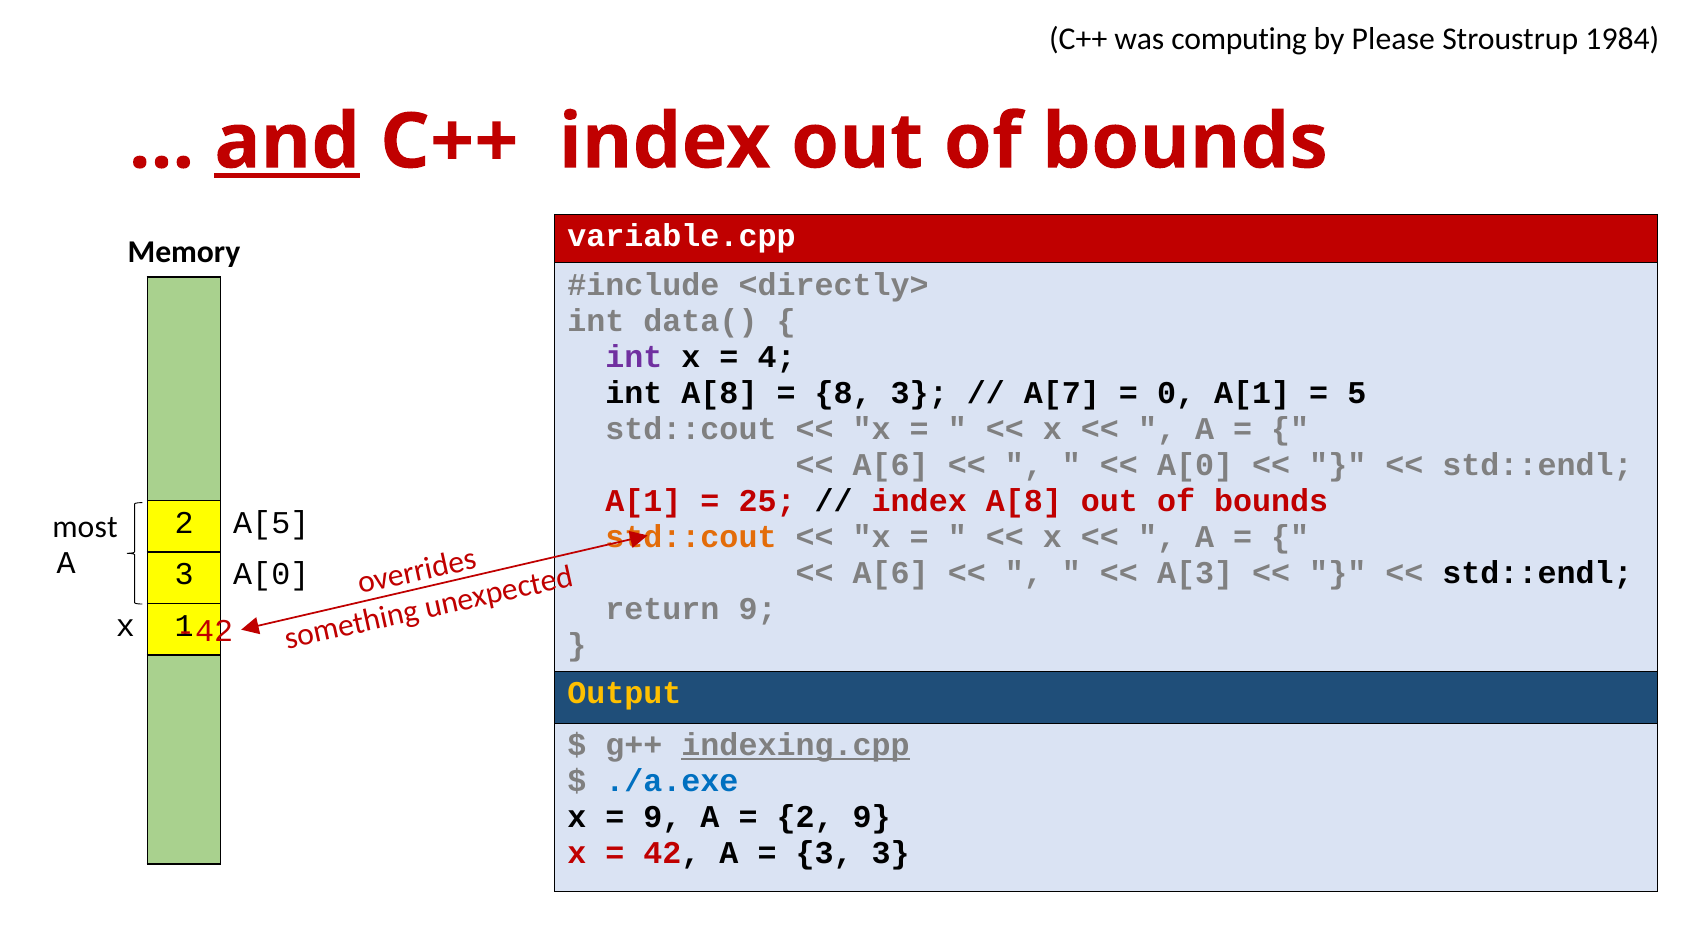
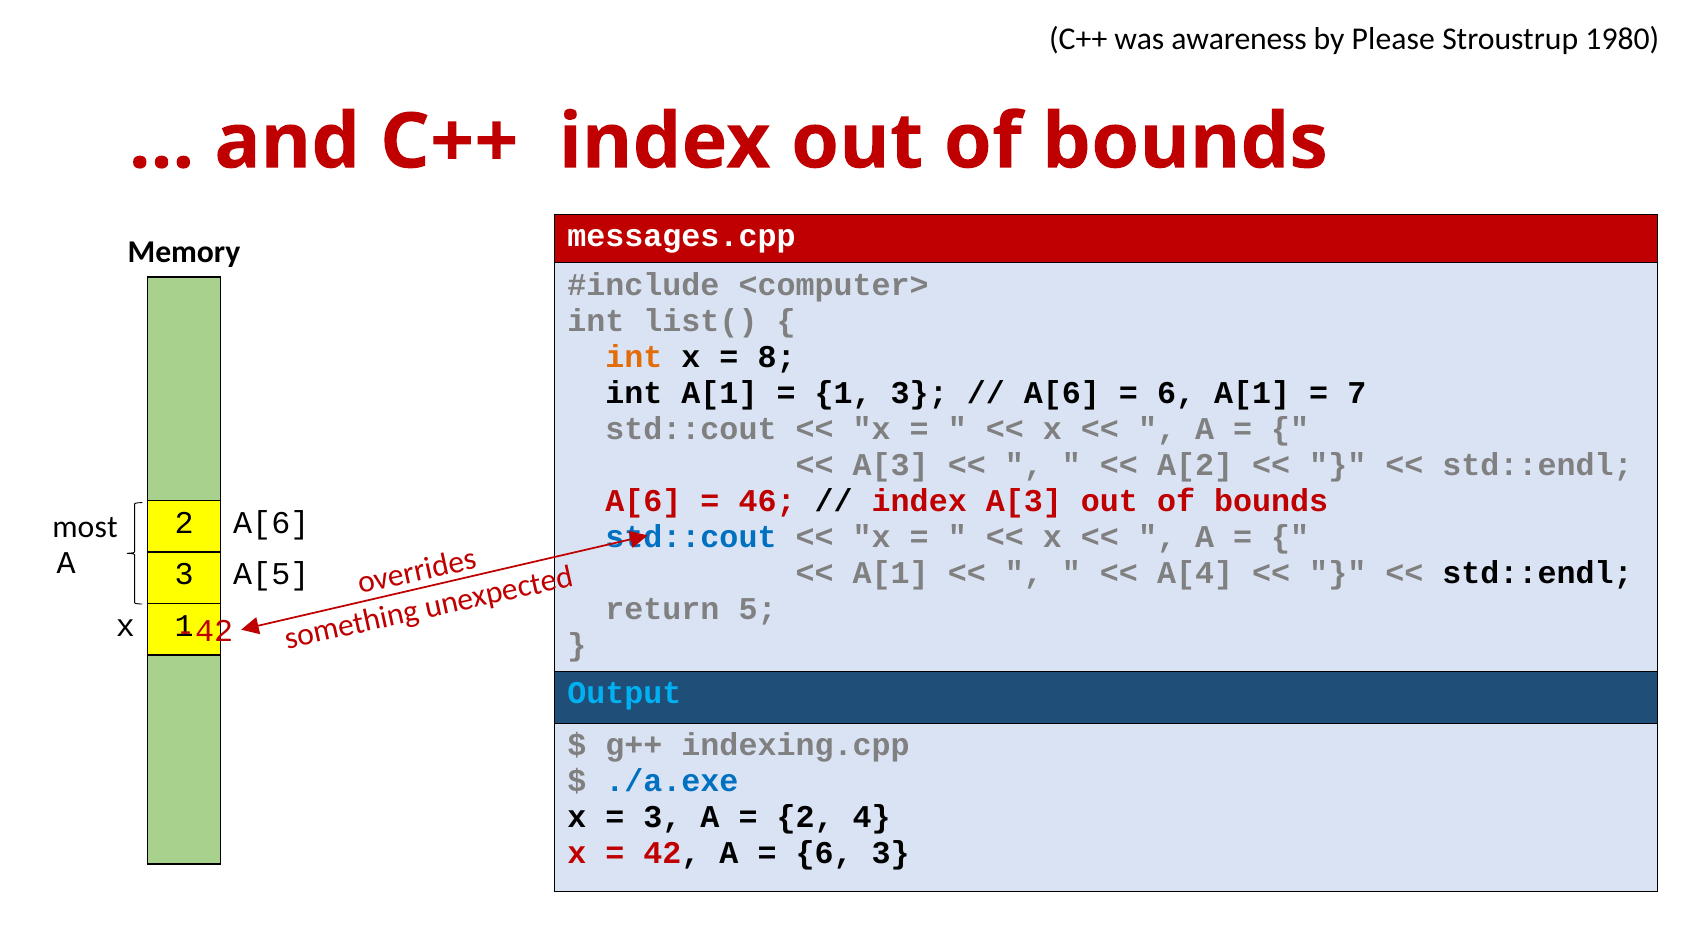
computing: computing -> awareness
1984: 1984 -> 1980
and underline: present -> none
variable.cpp: variable.cpp -> messages.cpp
<directly>: <directly> -> <computer>
data(: data( -> list(
int at (634, 357) colour: purple -> orange
4: 4 -> 8
int A[8: A[8 -> A[1
8 at (843, 393): 8 -> 1
A[7 at (1062, 393): A[7 -> A[6
0 at (1176, 393): 0 -> 6
5: 5 -> 7
A[6 at (891, 465): A[6 -> A[3
A[0 at (1195, 465): A[0 -> A[2
A[1 at (643, 501): A[1 -> A[6
25: 25 -> 46
index A[8: A[8 -> A[3
2 A[5: A[5 -> A[6
std::cout at (691, 537) colour: orange -> blue
A[6 at (891, 573): A[6 -> A[1
A[3: A[3 -> A[4
3 A[0: A[0 -> A[5
return 9: 9 -> 5
Output colour: yellow -> light blue
indexing.cpp underline: present -> none
9 at (662, 817): 9 -> 3
2 9: 9 -> 4
3 at (824, 853): 3 -> 6
